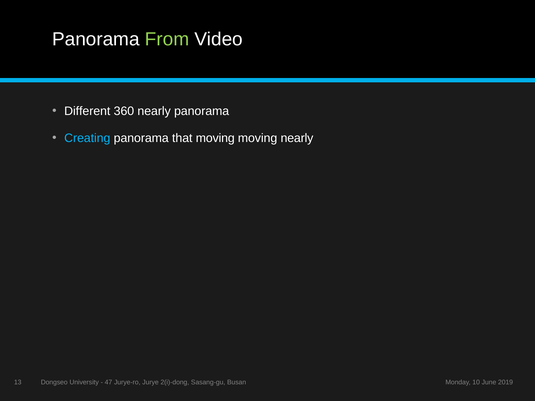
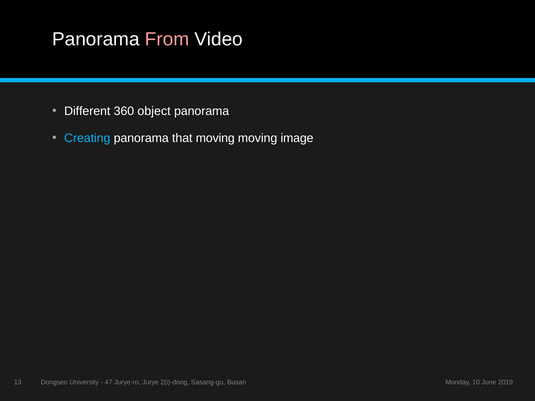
From colour: light green -> pink
360 nearly: nearly -> object
moving nearly: nearly -> image
